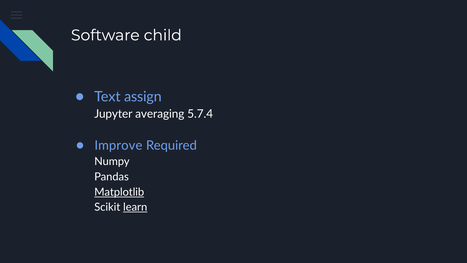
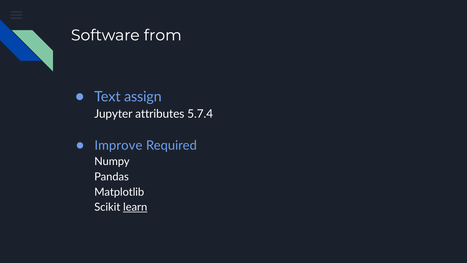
child: child -> from
averaging: averaging -> attributes
Matplotlib underline: present -> none
